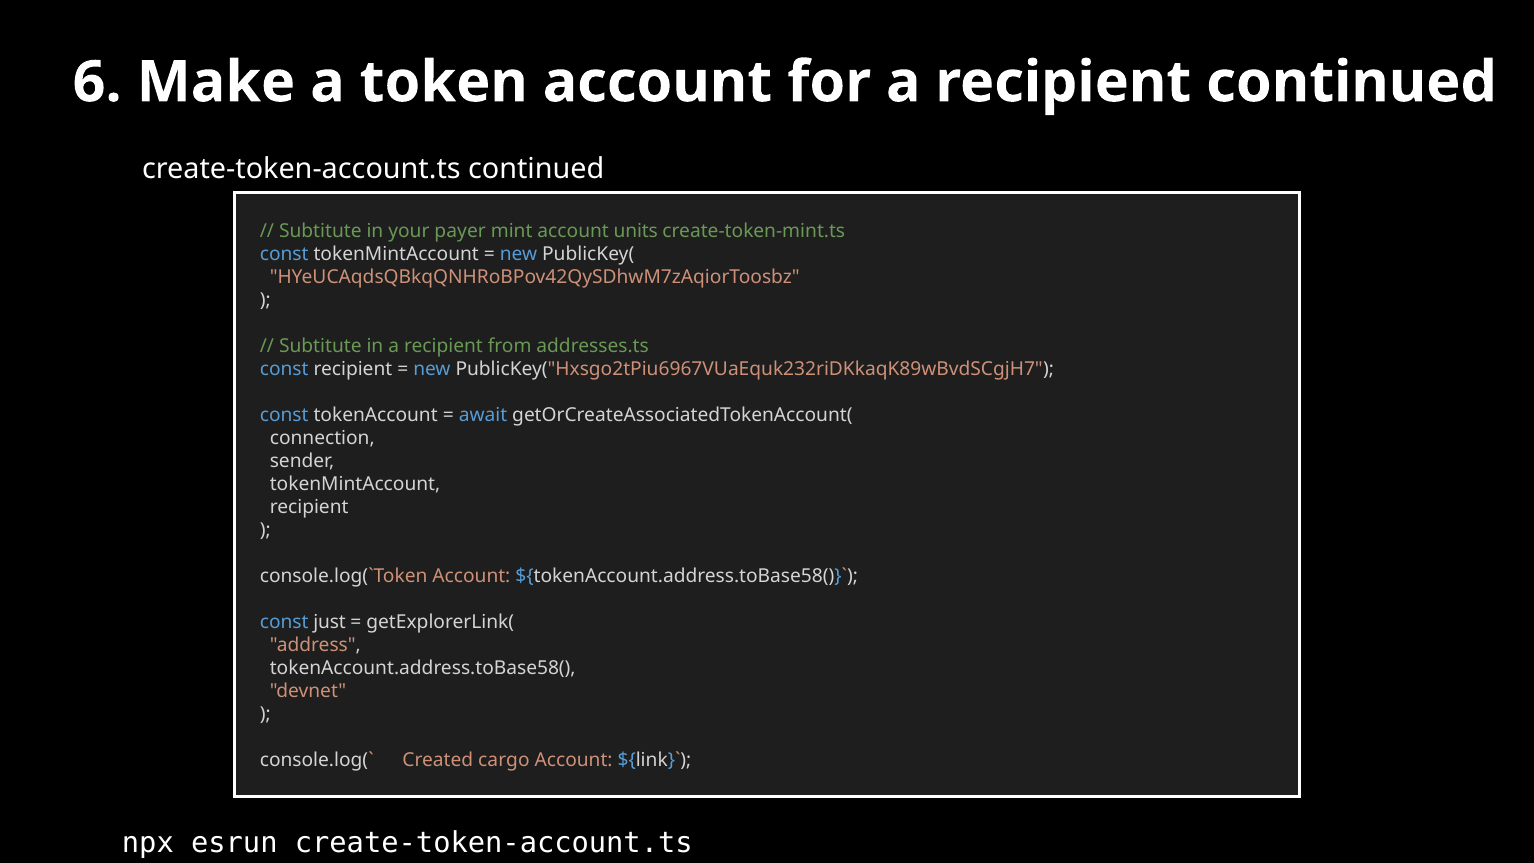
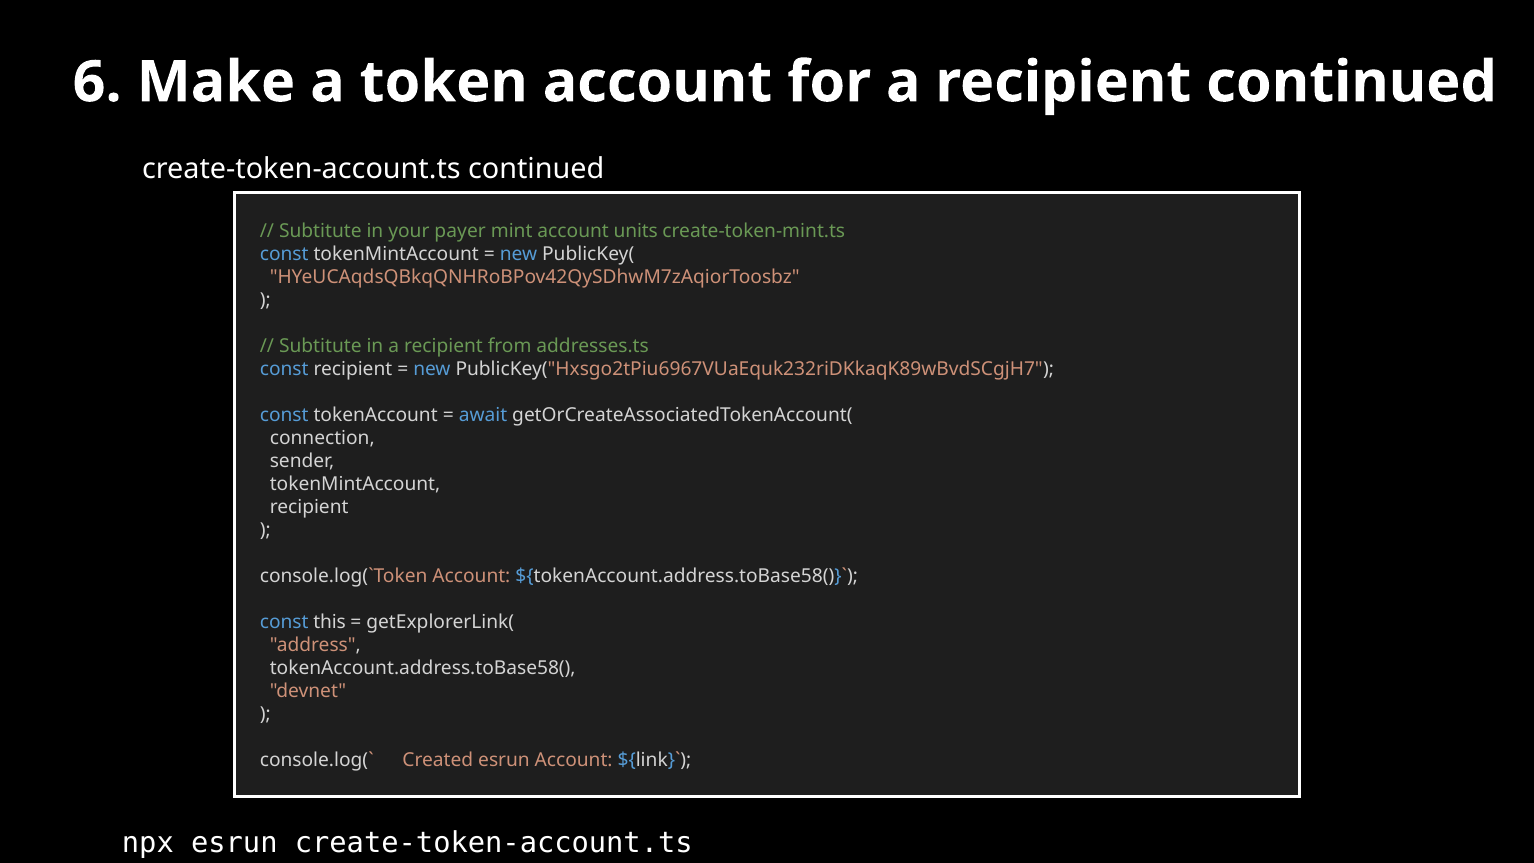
just: just -> this
Created cargo: cargo -> esrun
